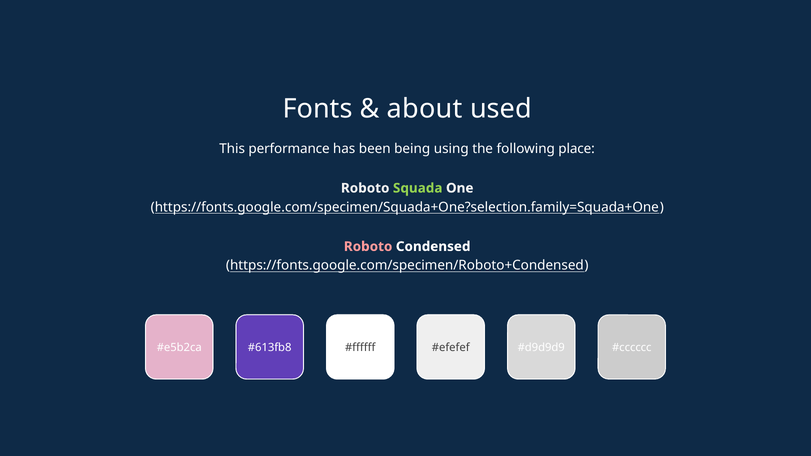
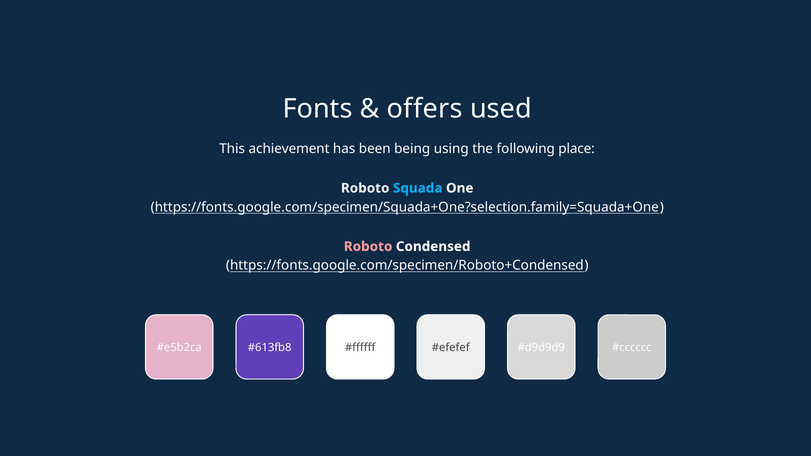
about: about -> offers
performance: performance -> achievement
Squada colour: light green -> light blue
